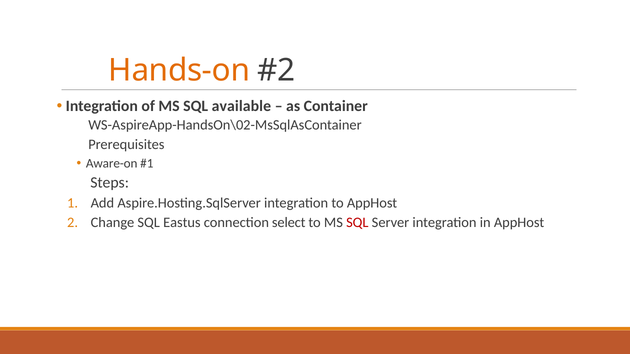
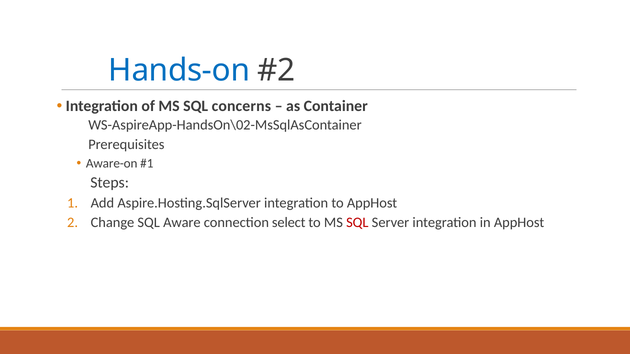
Hands-on colour: orange -> blue
available: available -> concerns
Eastus: Eastus -> Aware
